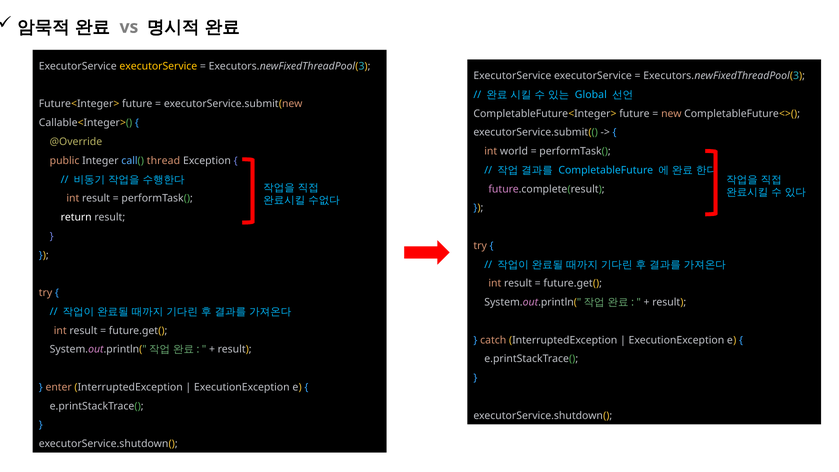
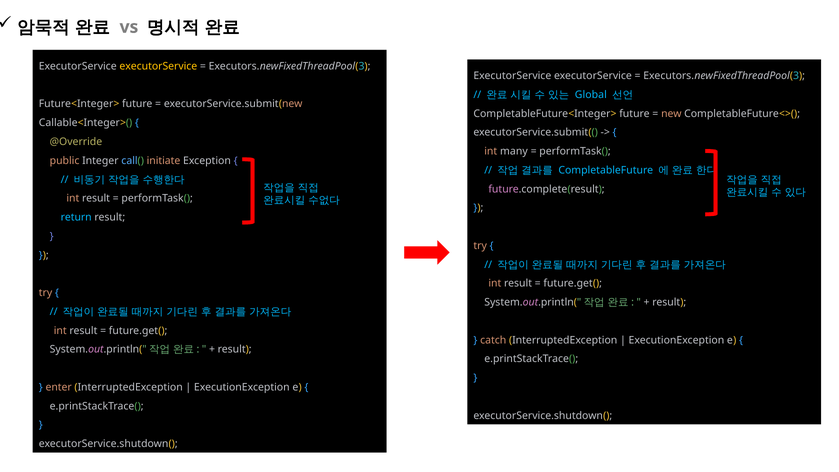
world: world -> many
thread: thread -> initiate
return colour: white -> light blue
